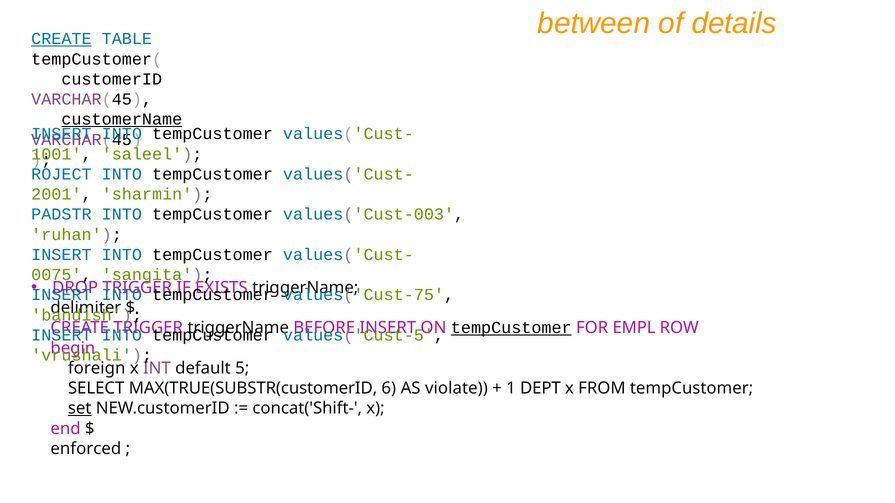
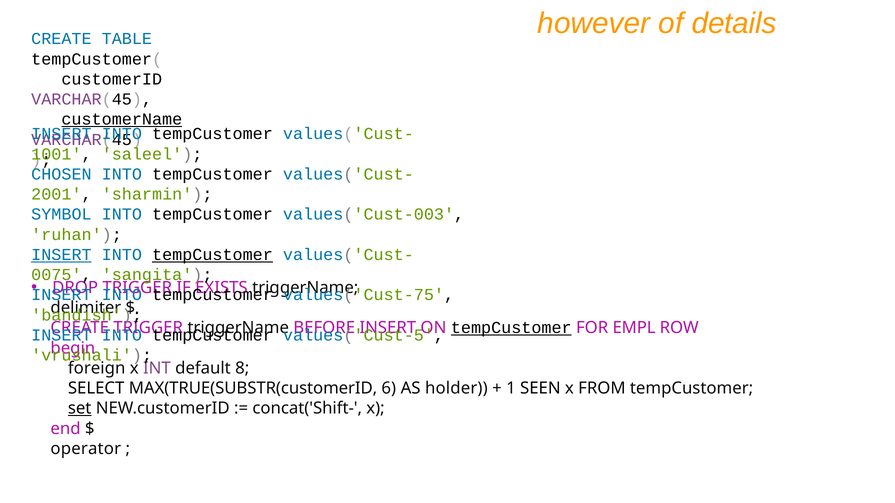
between: between -> however
CREATE at (61, 39) underline: present -> none
ROJECT: ROJECT -> CHOSEN
PADSTR: PADSTR -> SYMBOL
INSERT at (61, 255) underline: none -> present
tempCustomer at (212, 255) underline: none -> present
5: 5 -> 8
violate: violate -> holder
DEPT: DEPT -> SEEN
enforced: enforced -> operator
